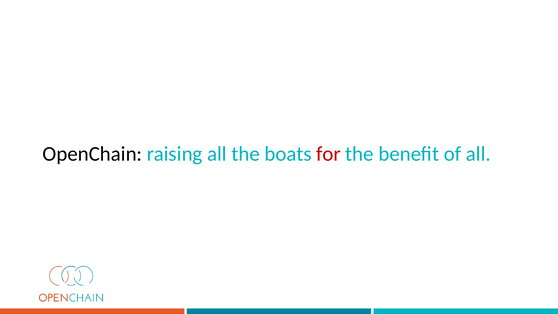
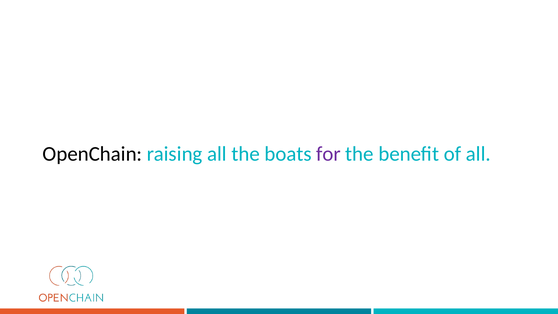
for colour: red -> purple
